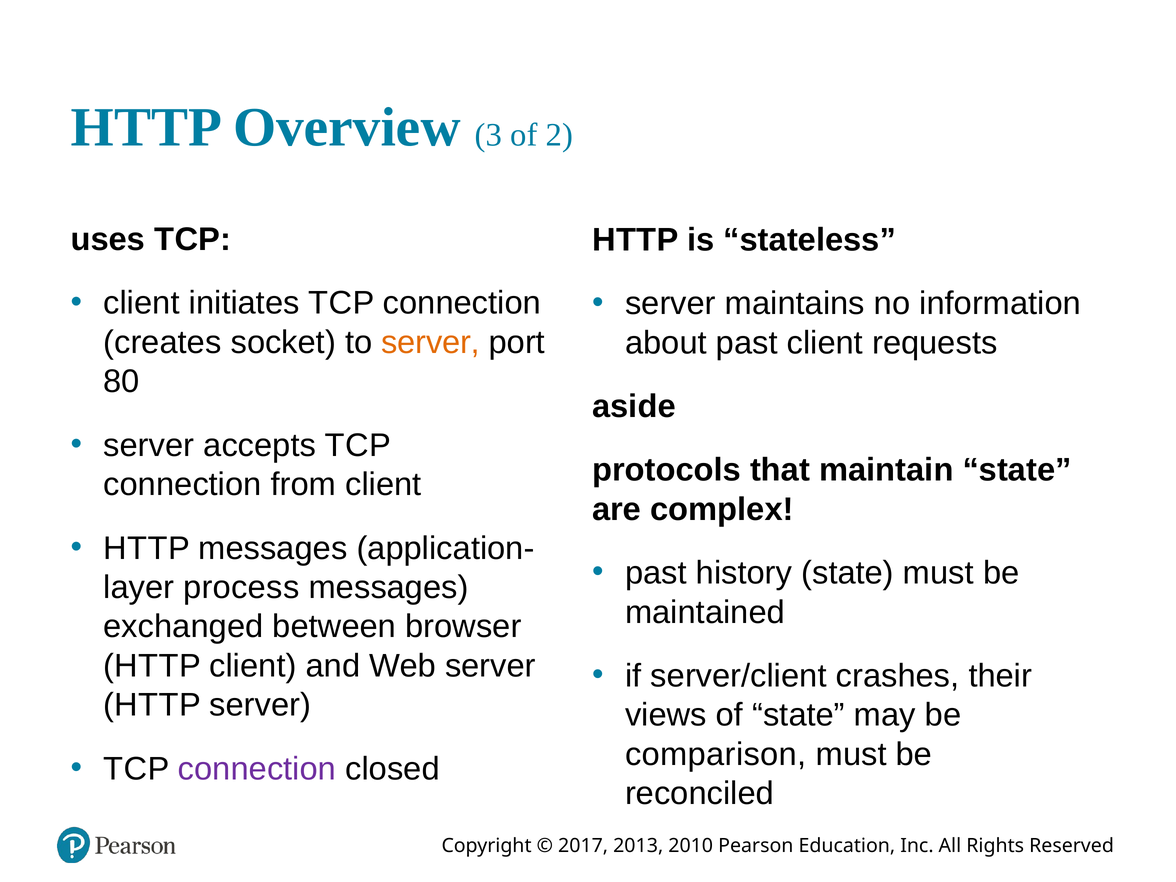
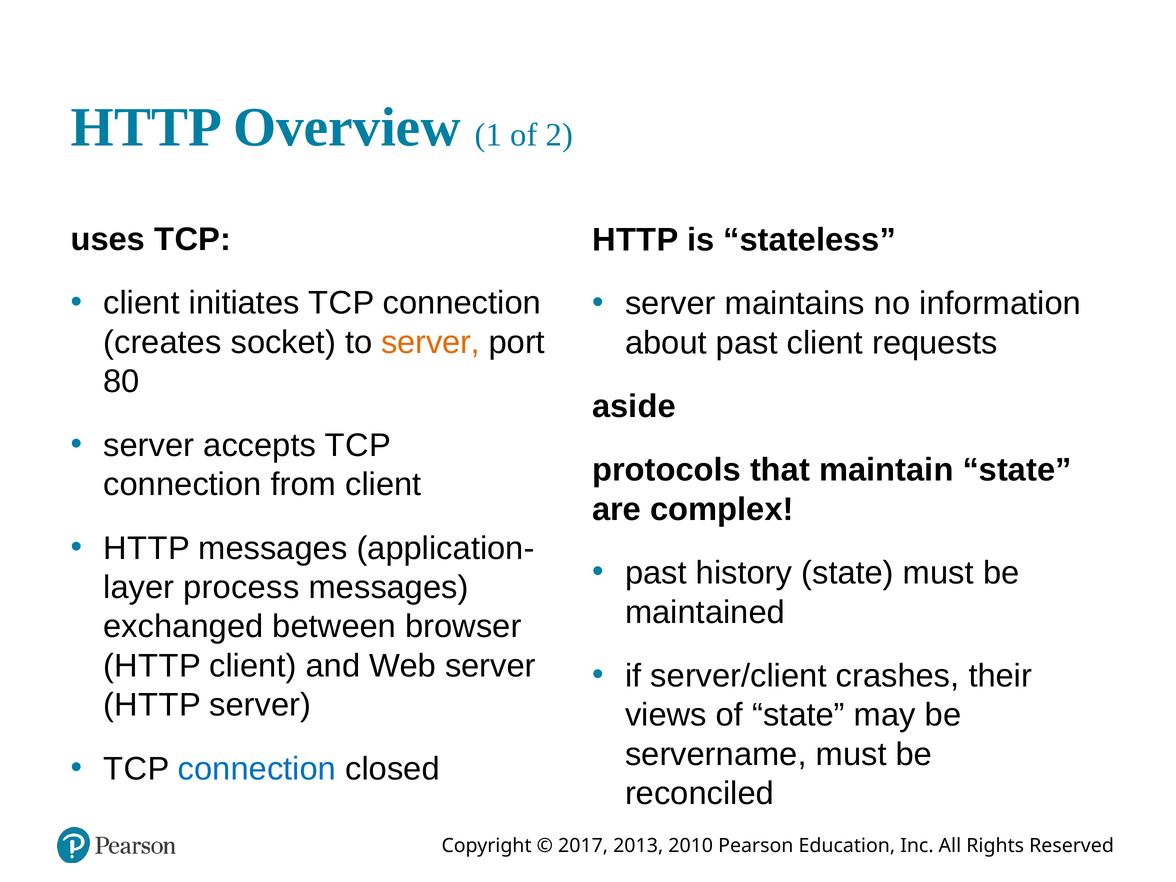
3: 3 -> 1
comparison: comparison -> servername
connection at (257, 769) colour: purple -> blue
